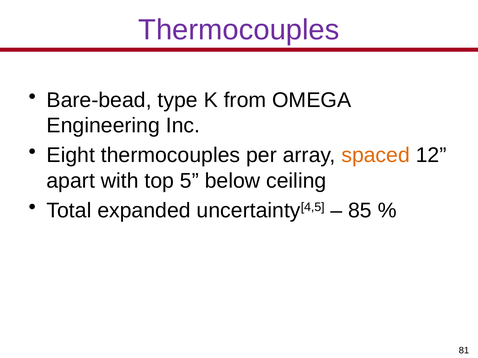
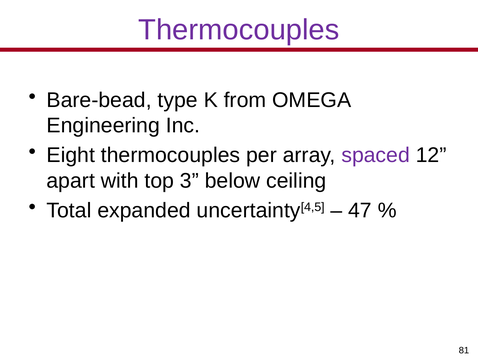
spaced colour: orange -> purple
5: 5 -> 3
85: 85 -> 47
